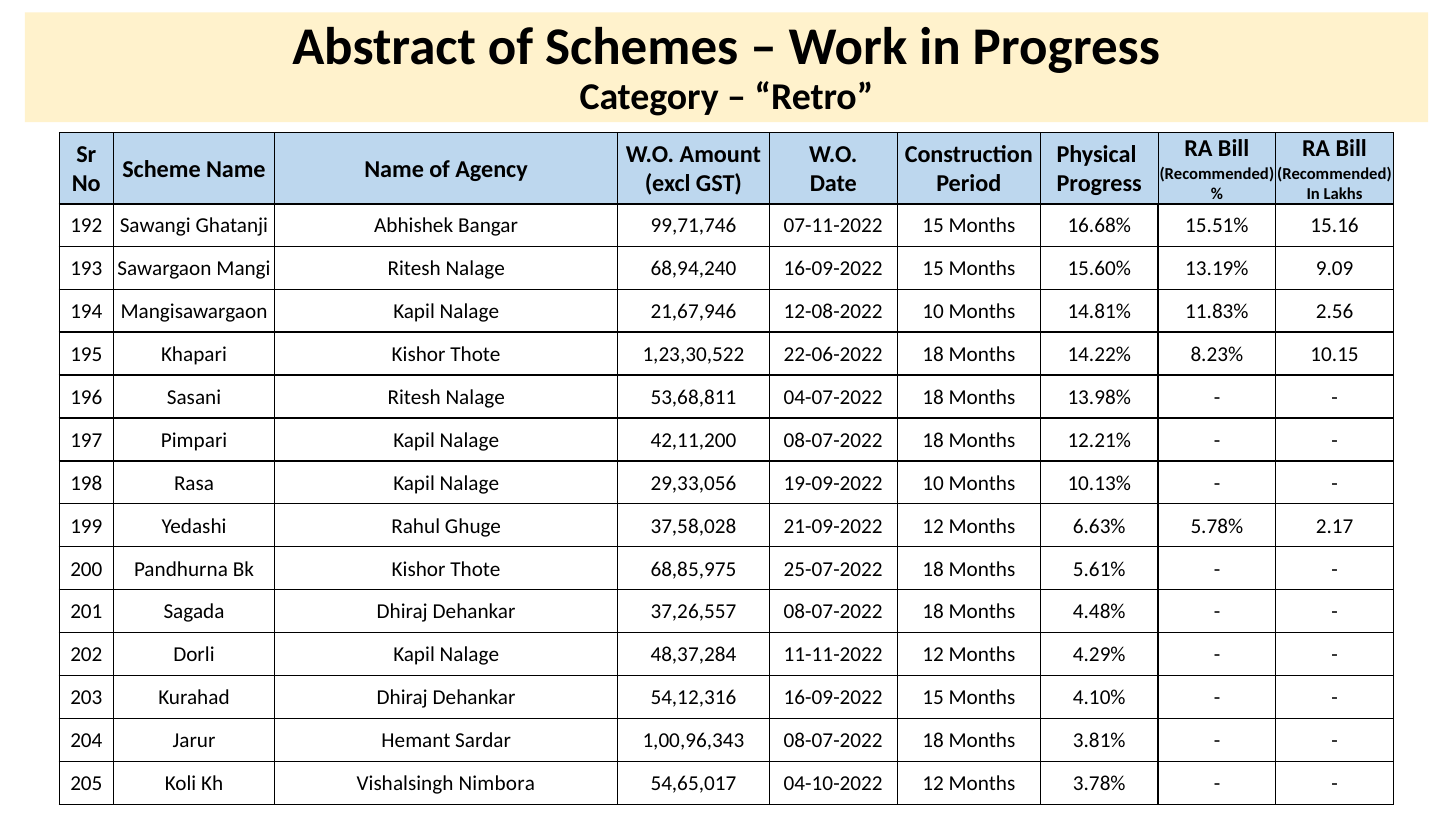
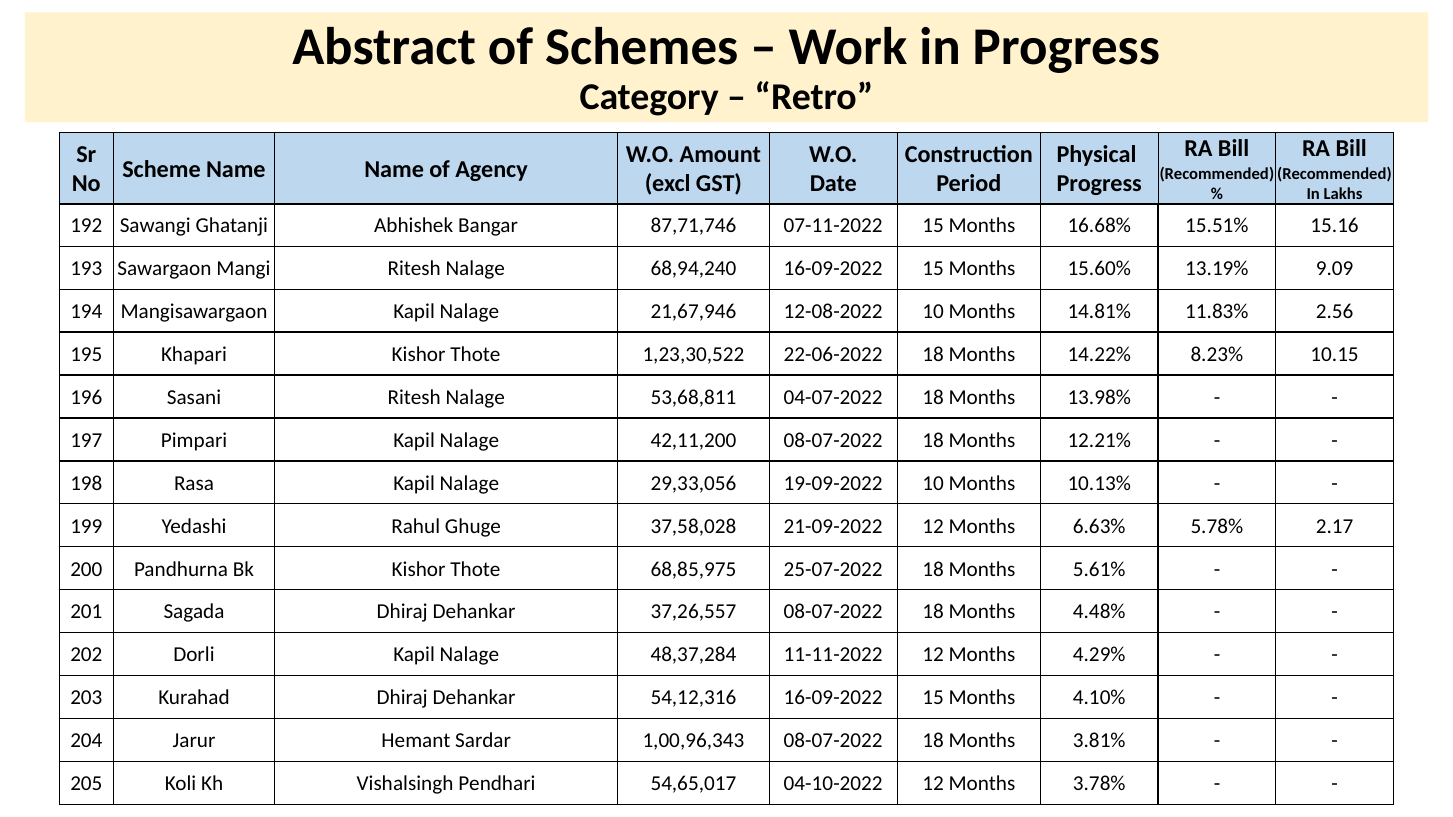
99,71,746: 99,71,746 -> 87,71,746
Nimbora: Nimbora -> Pendhari
